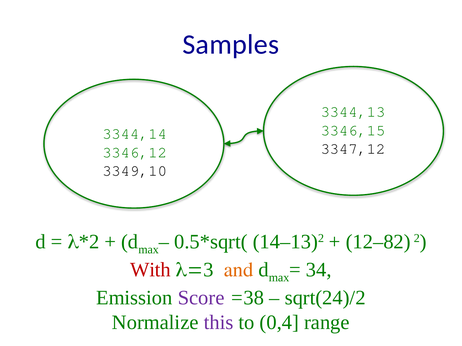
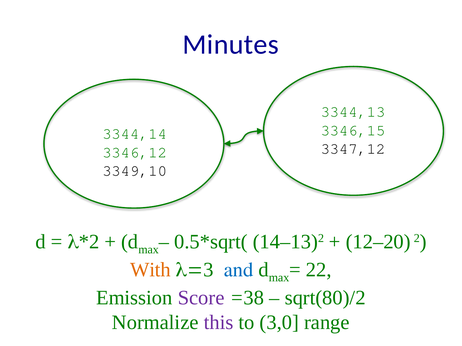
Samples: Samples -> Minutes
12–82: 12–82 -> 12–20
With colour: red -> orange
and colour: orange -> blue
34: 34 -> 22
sqrt(24)/2: sqrt(24)/2 -> sqrt(80)/2
0,4: 0,4 -> 3,0
